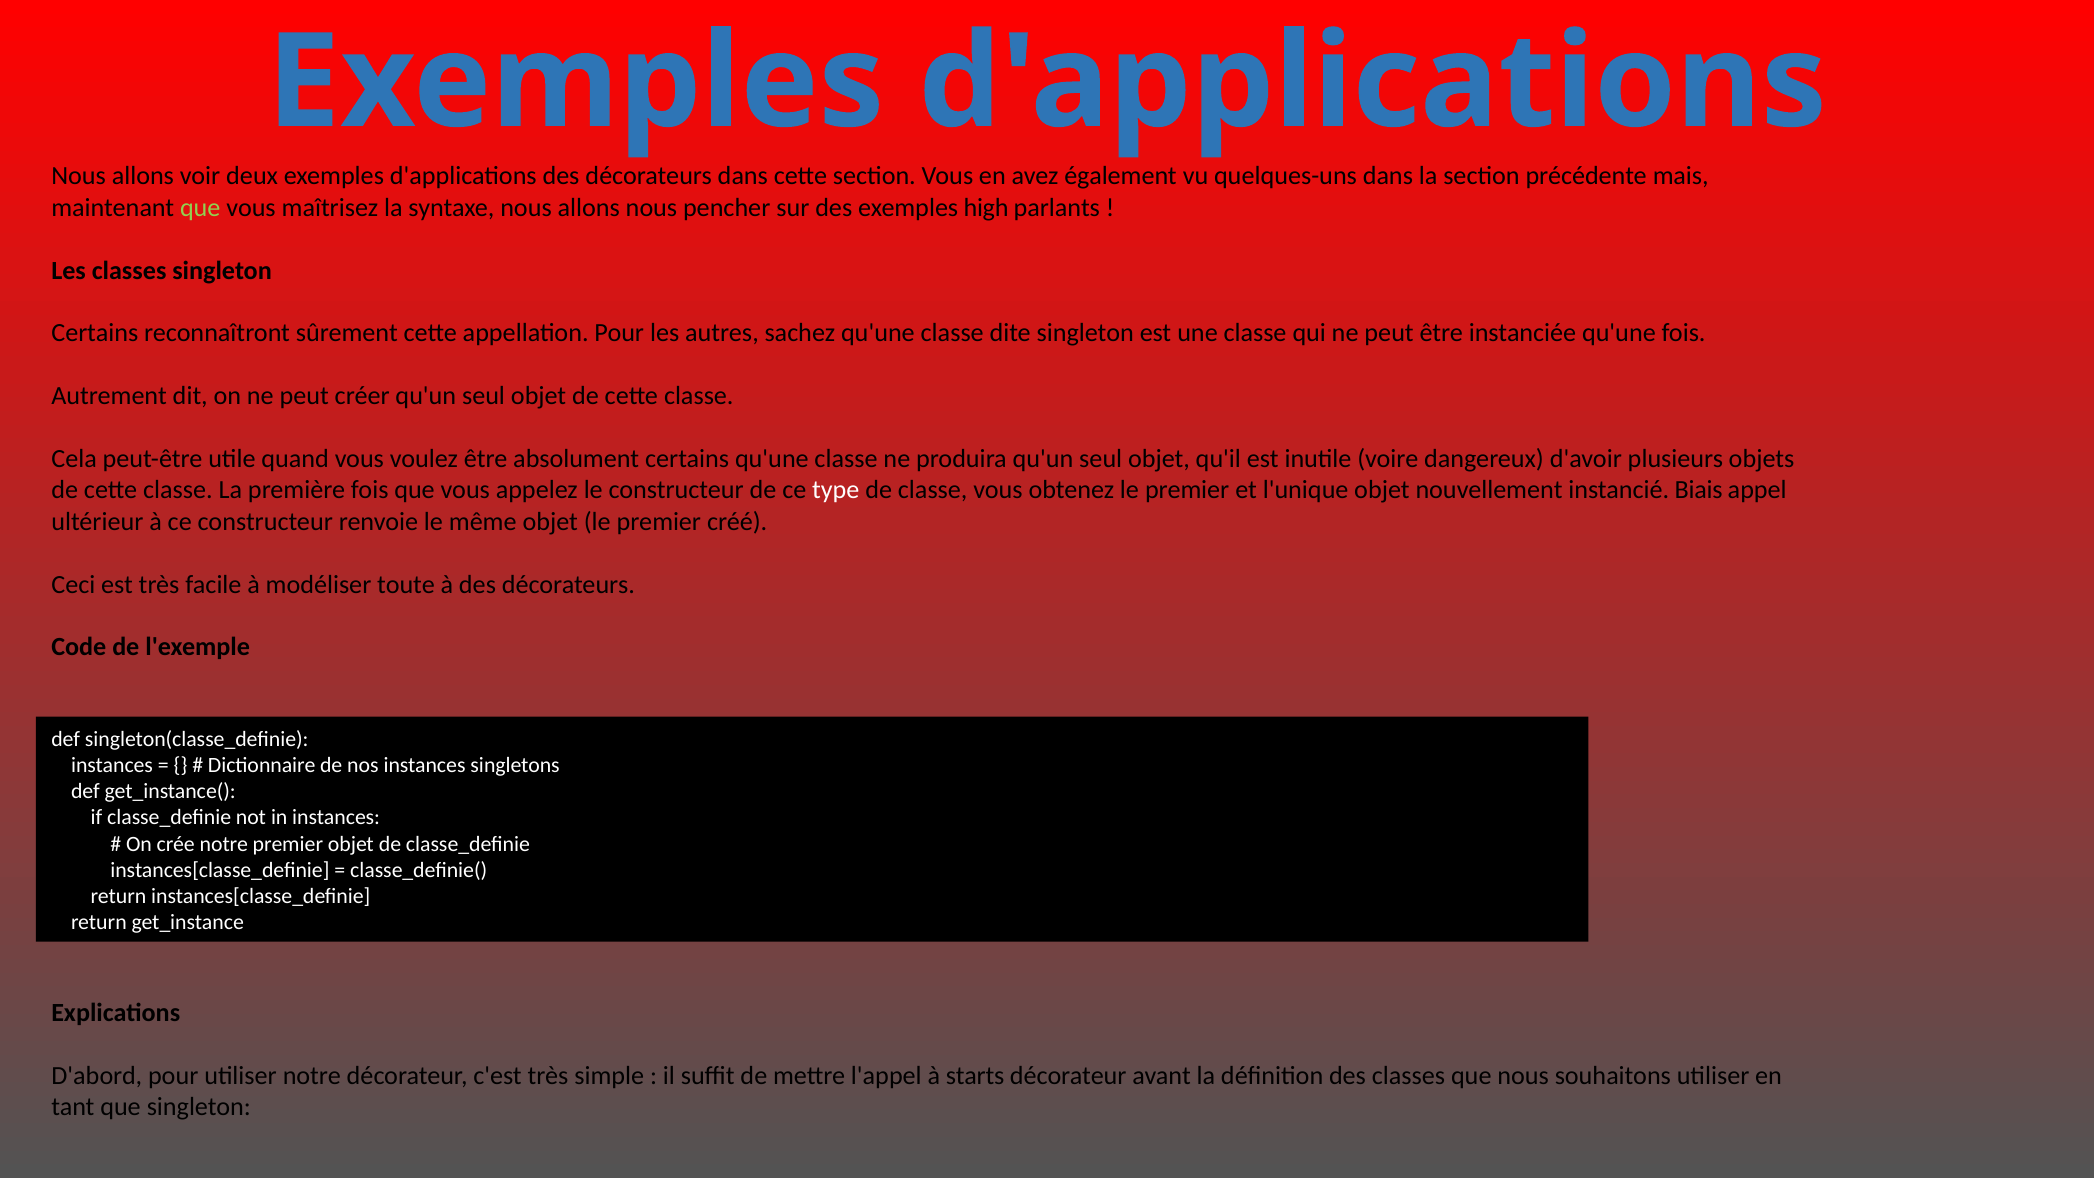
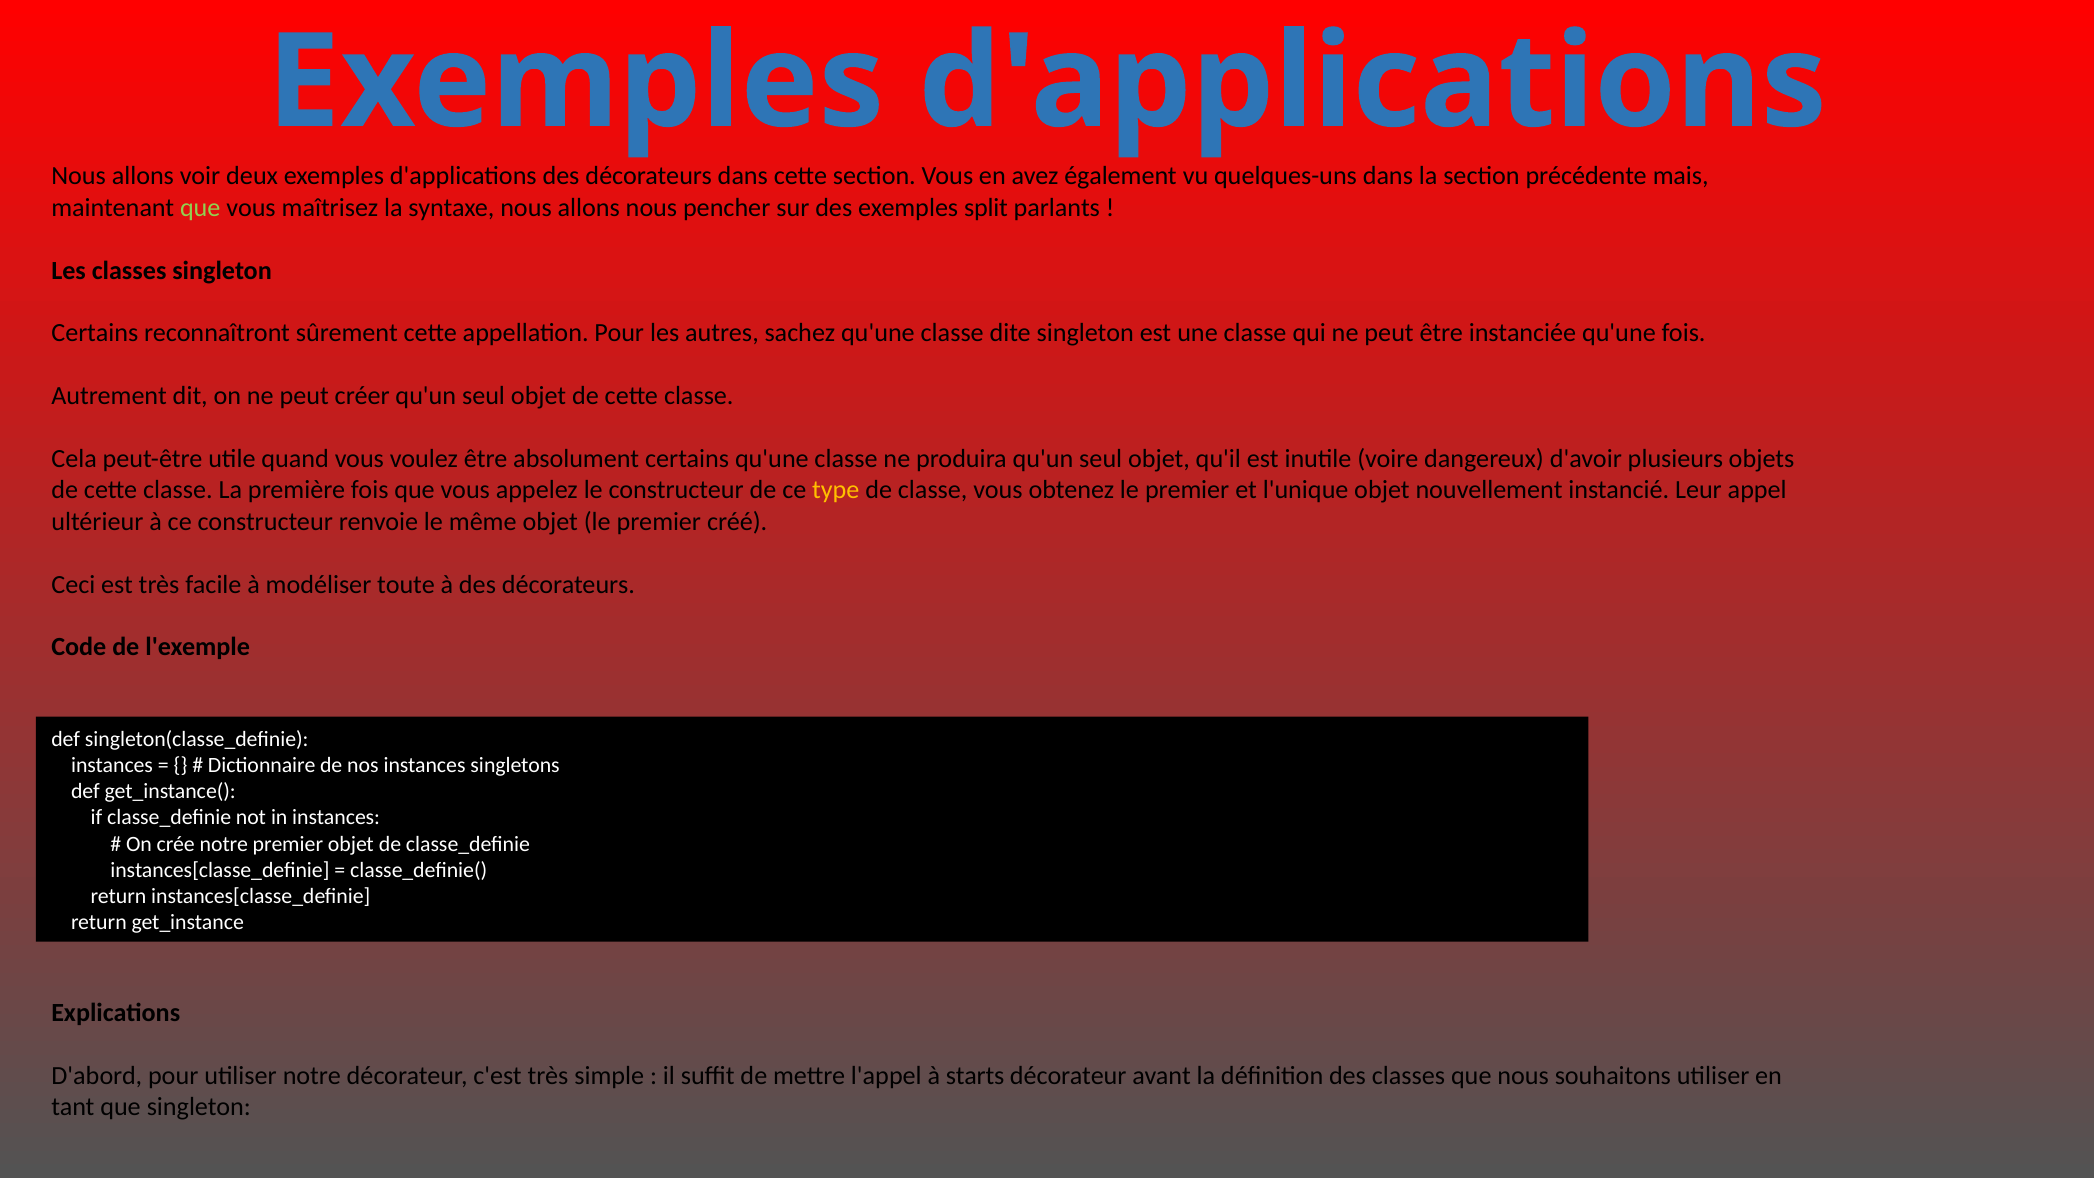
high: high -> split
type colour: white -> yellow
Biais: Biais -> Leur
